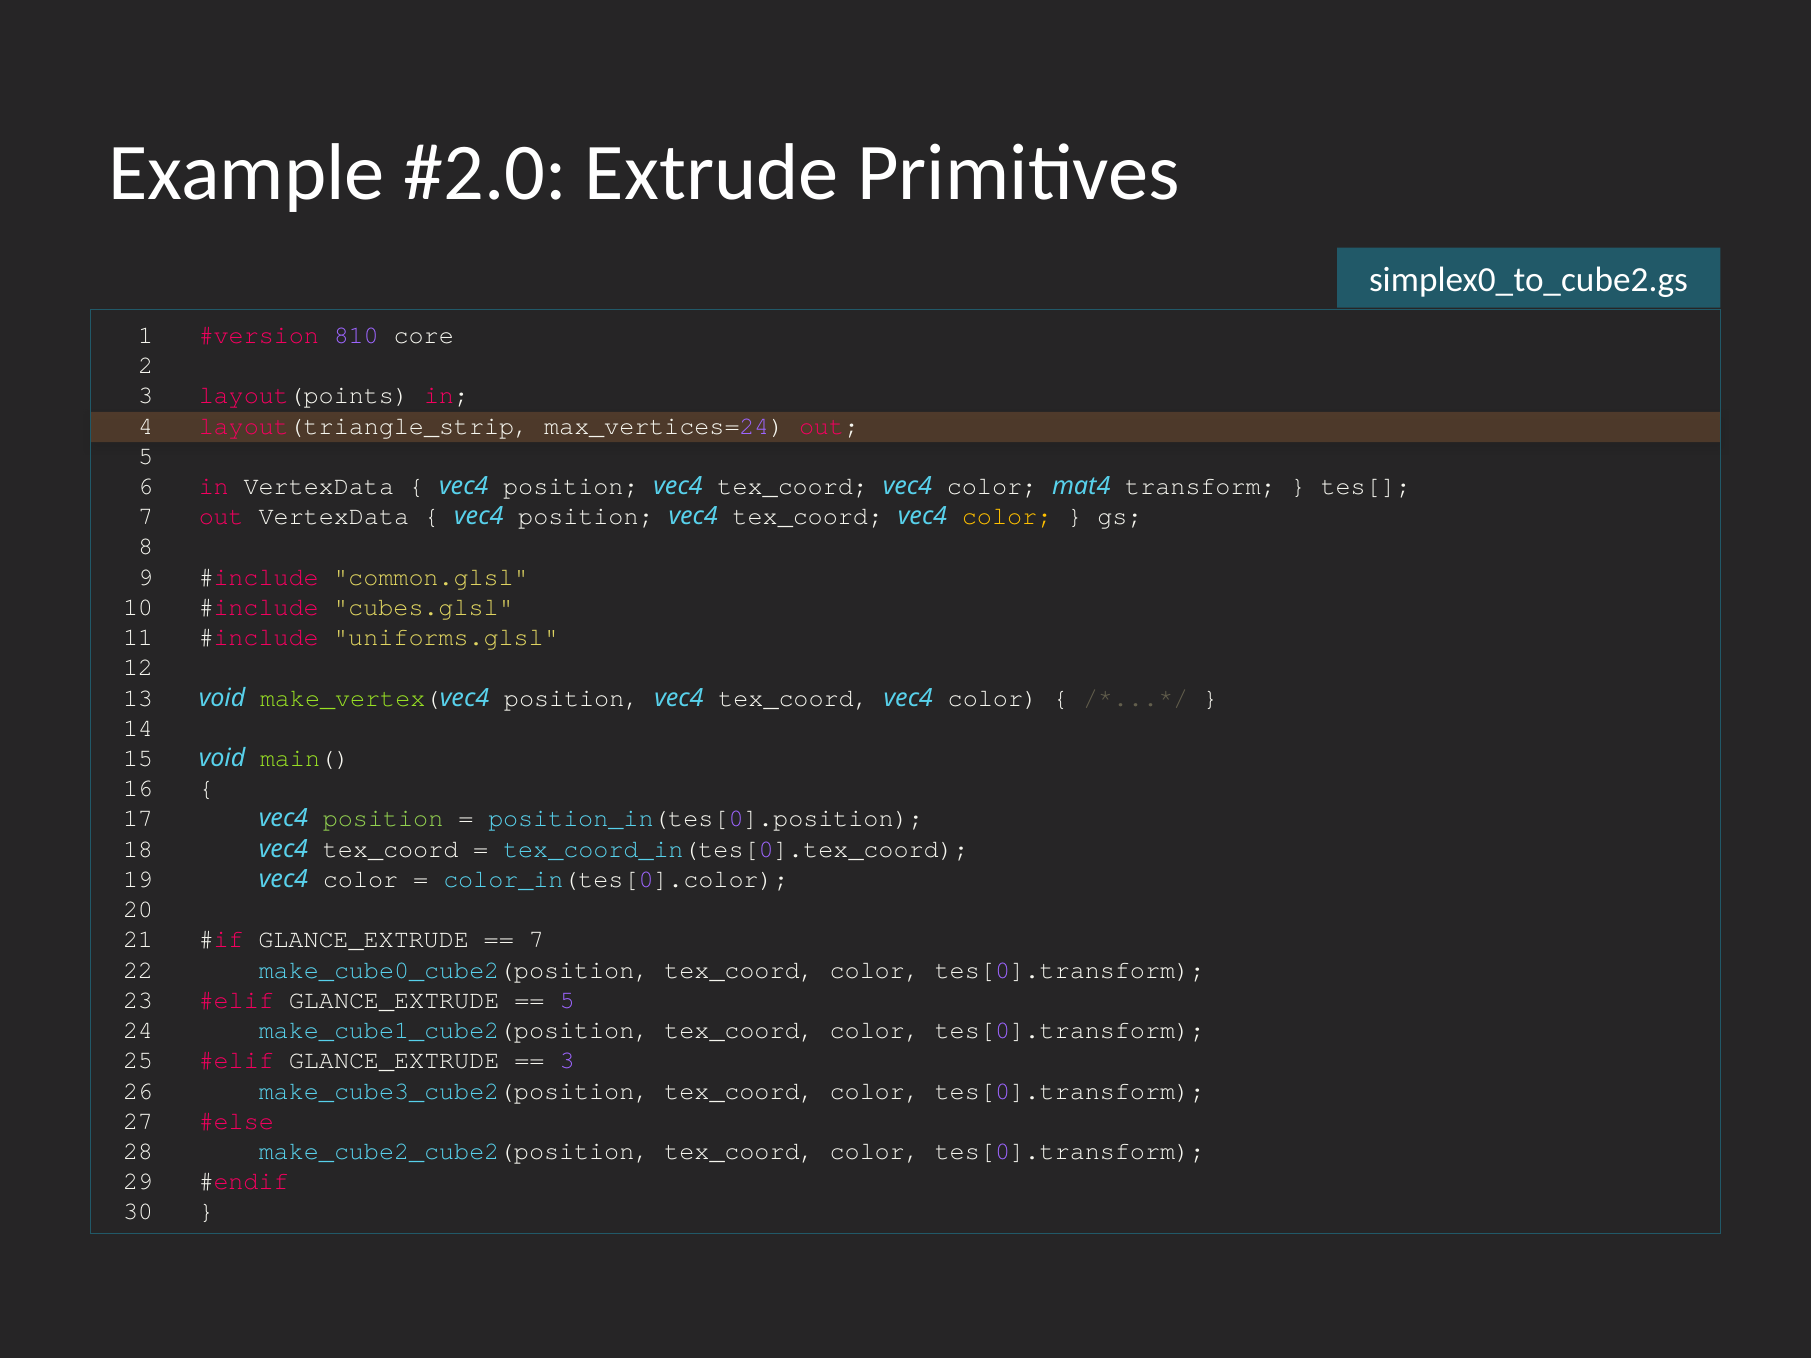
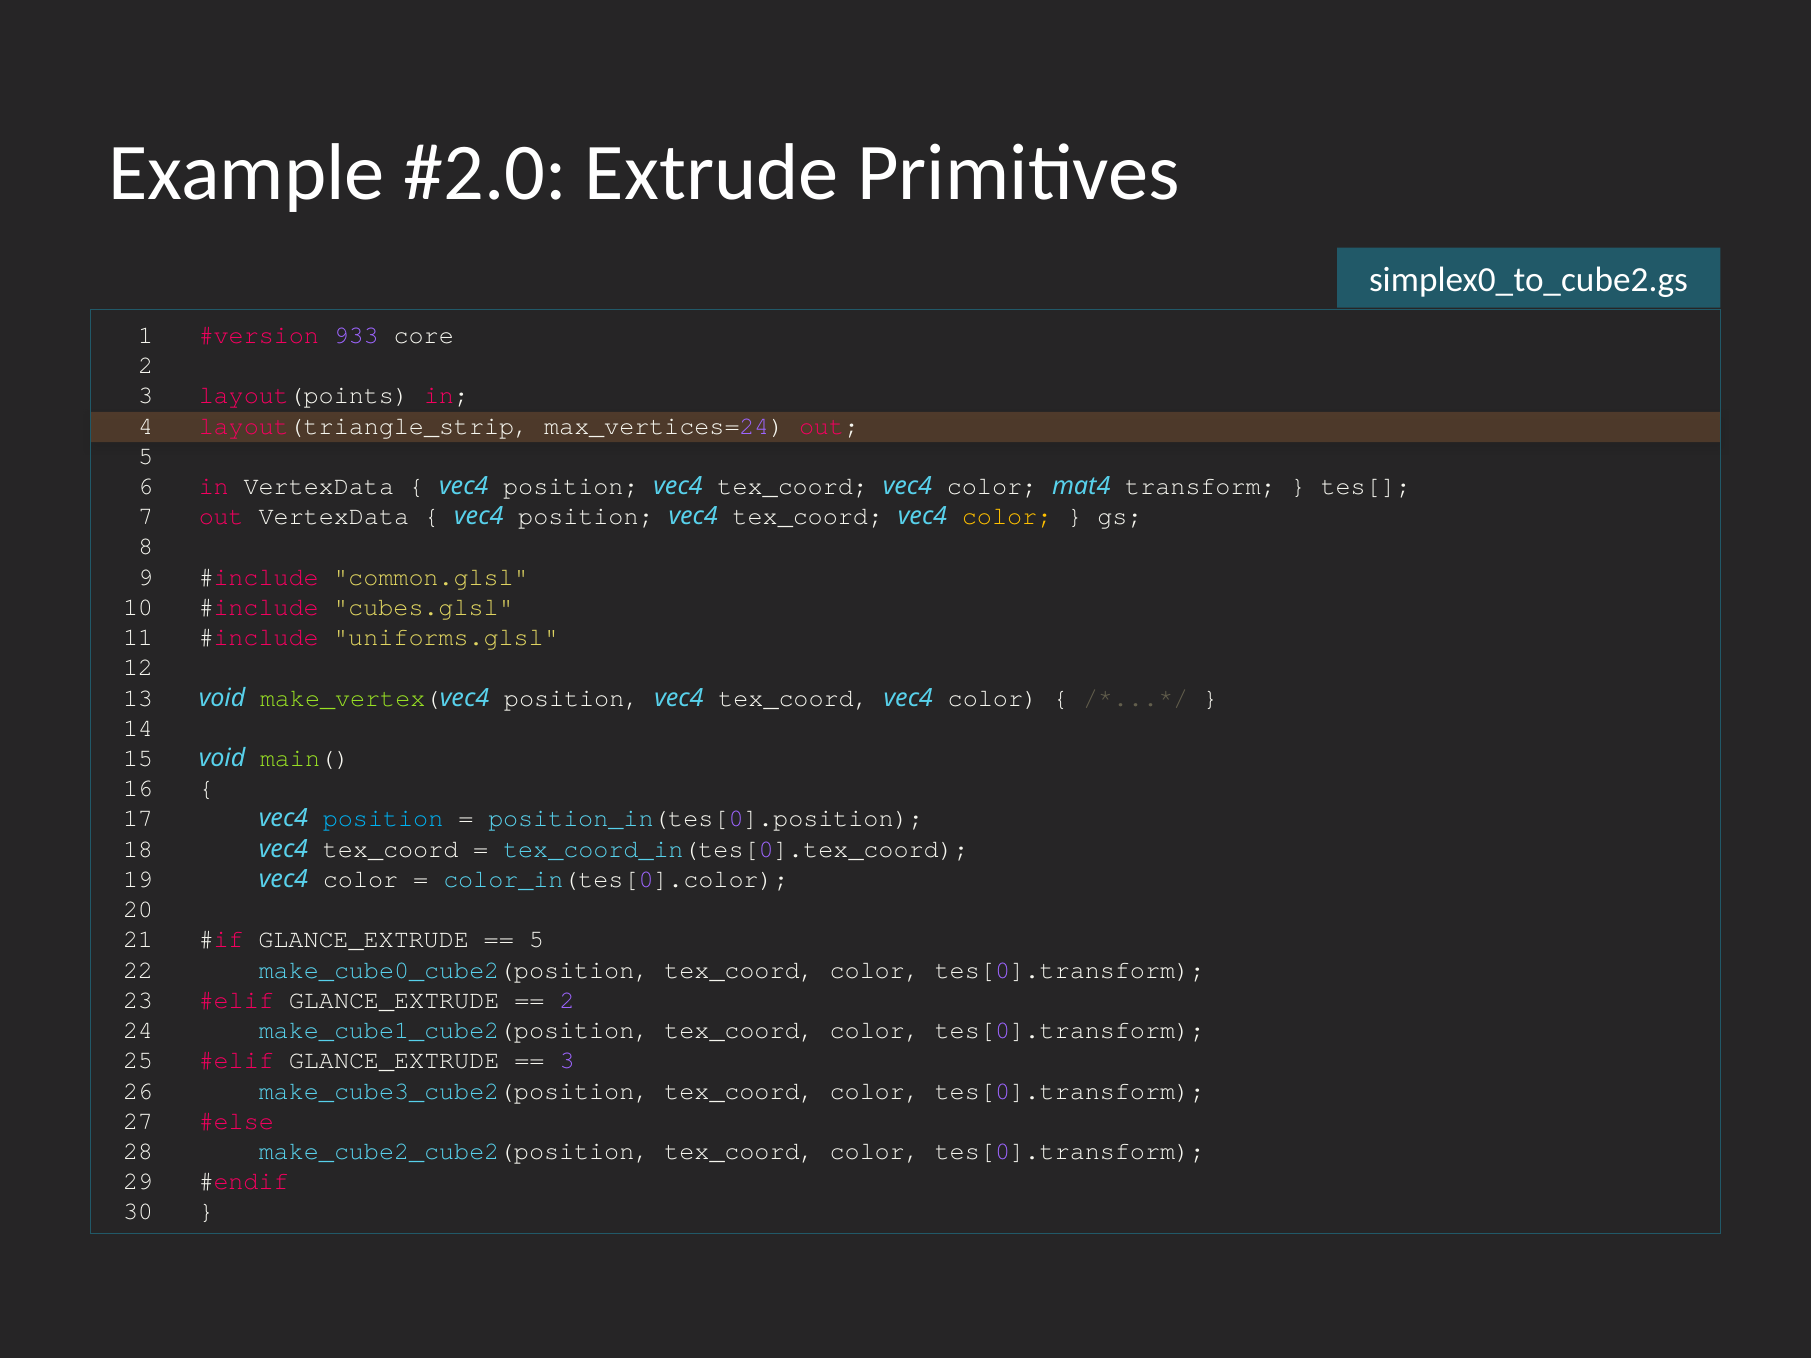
810: 810 -> 933
position at (383, 819) colour: light green -> light blue
7 at (537, 940): 7 -> 5
5 at (567, 1000): 5 -> 2
